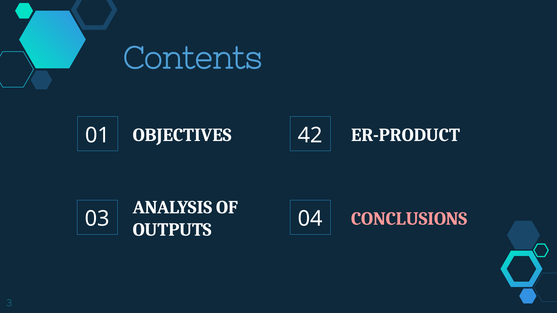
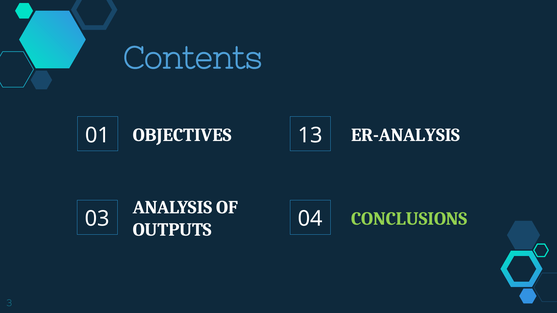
ER-PRODUCT: ER-PRODUCT -> ER-ANALYSIS
42: 42 -> 13
CONCLUSIONS colour: pink -> light green
